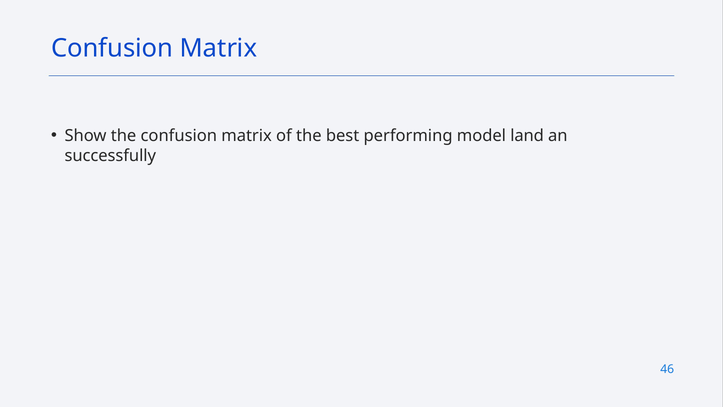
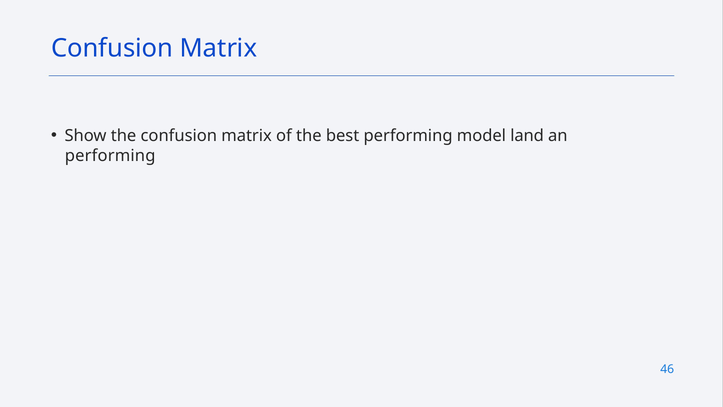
successfully at (110, 156): successfully -> performing
